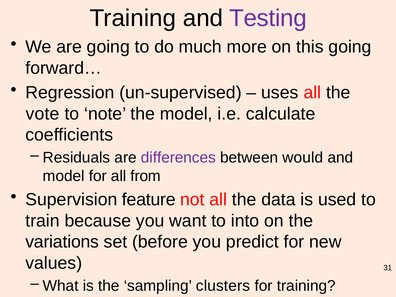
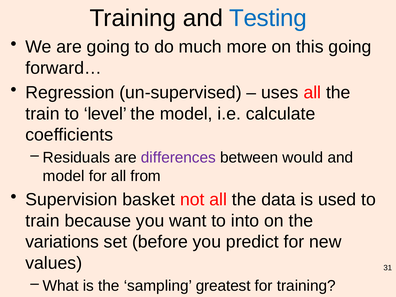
Testing colour: purple -> blue
vote at (42, 114): vote -> train
note: note -> level
feature: feature -> basket
clusters: clusters -> greatest
